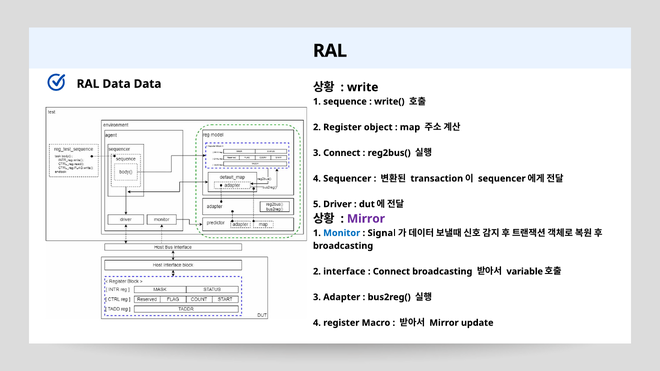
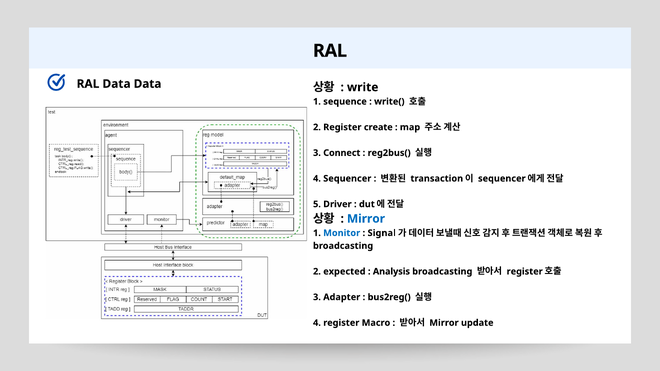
object: object -> create
Mirror at (366, 219) colour: purple -> blue
interface: interface -> expected
Connect at (391, 272): Connect -> Analysis
variable at (525, 272): variable -> register
